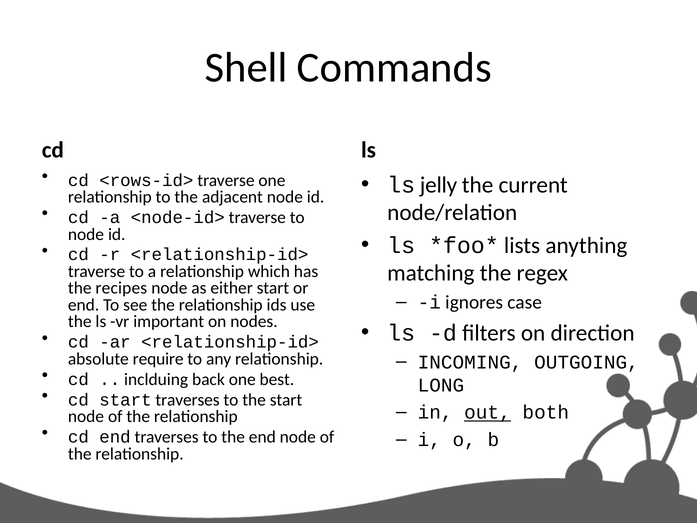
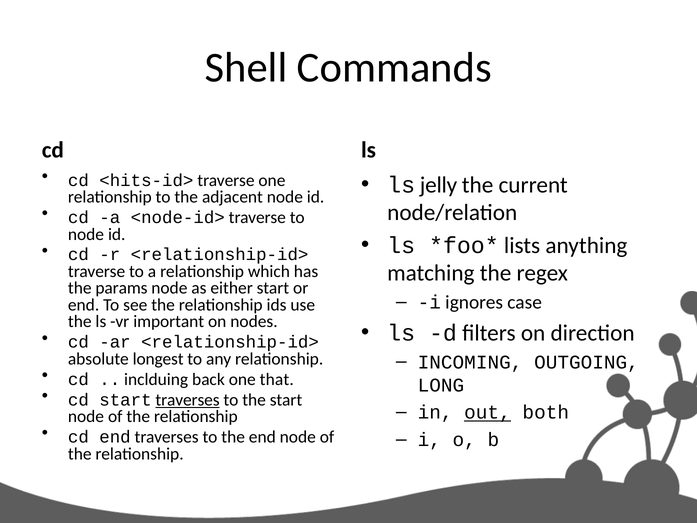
<rows-id>: <rows-id> -> <hits-id>
recipes: recipes -> params
require: require -> longest
best: best -> that
traverses at (188, 400) underline: none -> present
